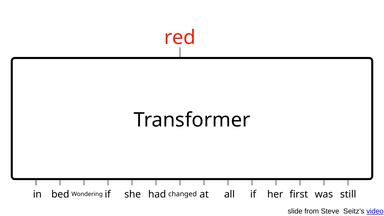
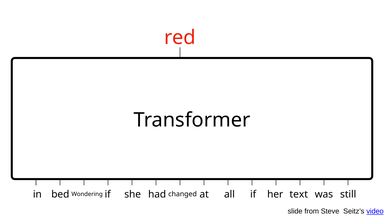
first: first -> text
